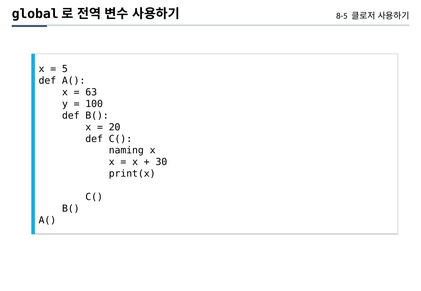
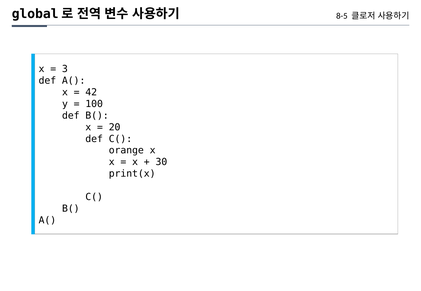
5: 5 -> 3
63: 63 -> 42
naming: naming -> orange
